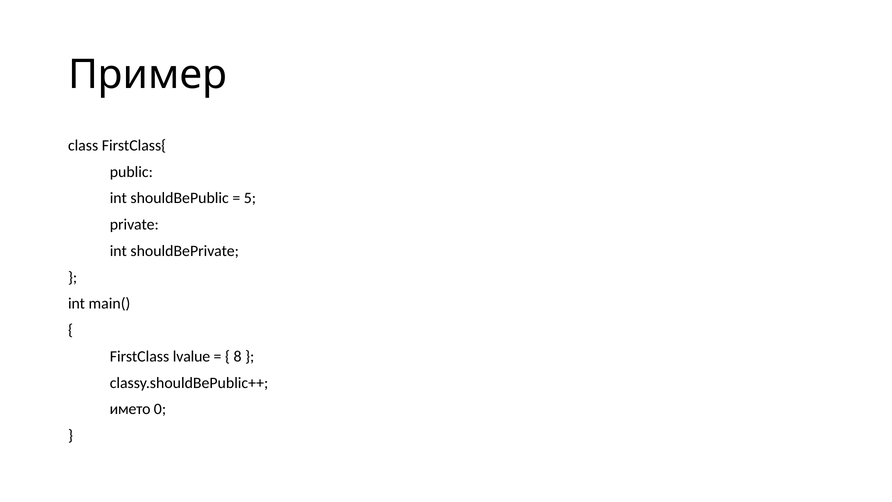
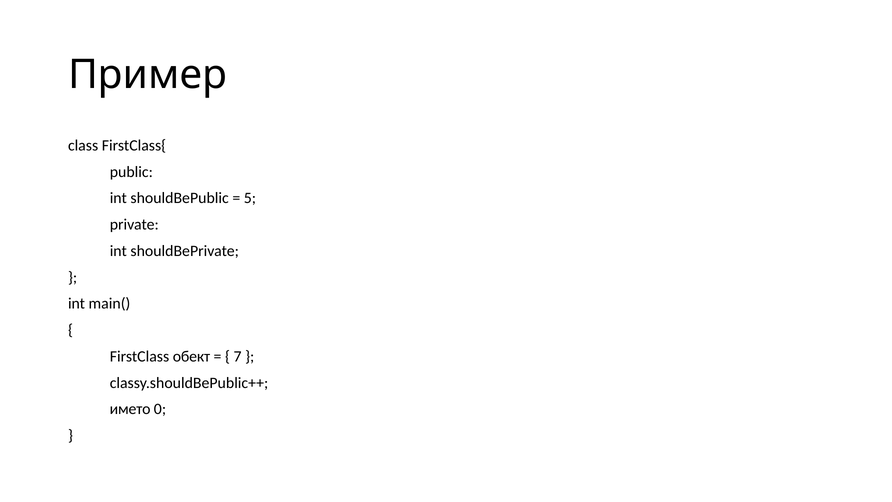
lvalue: lvalue -> обект
8: 8 -> 7
